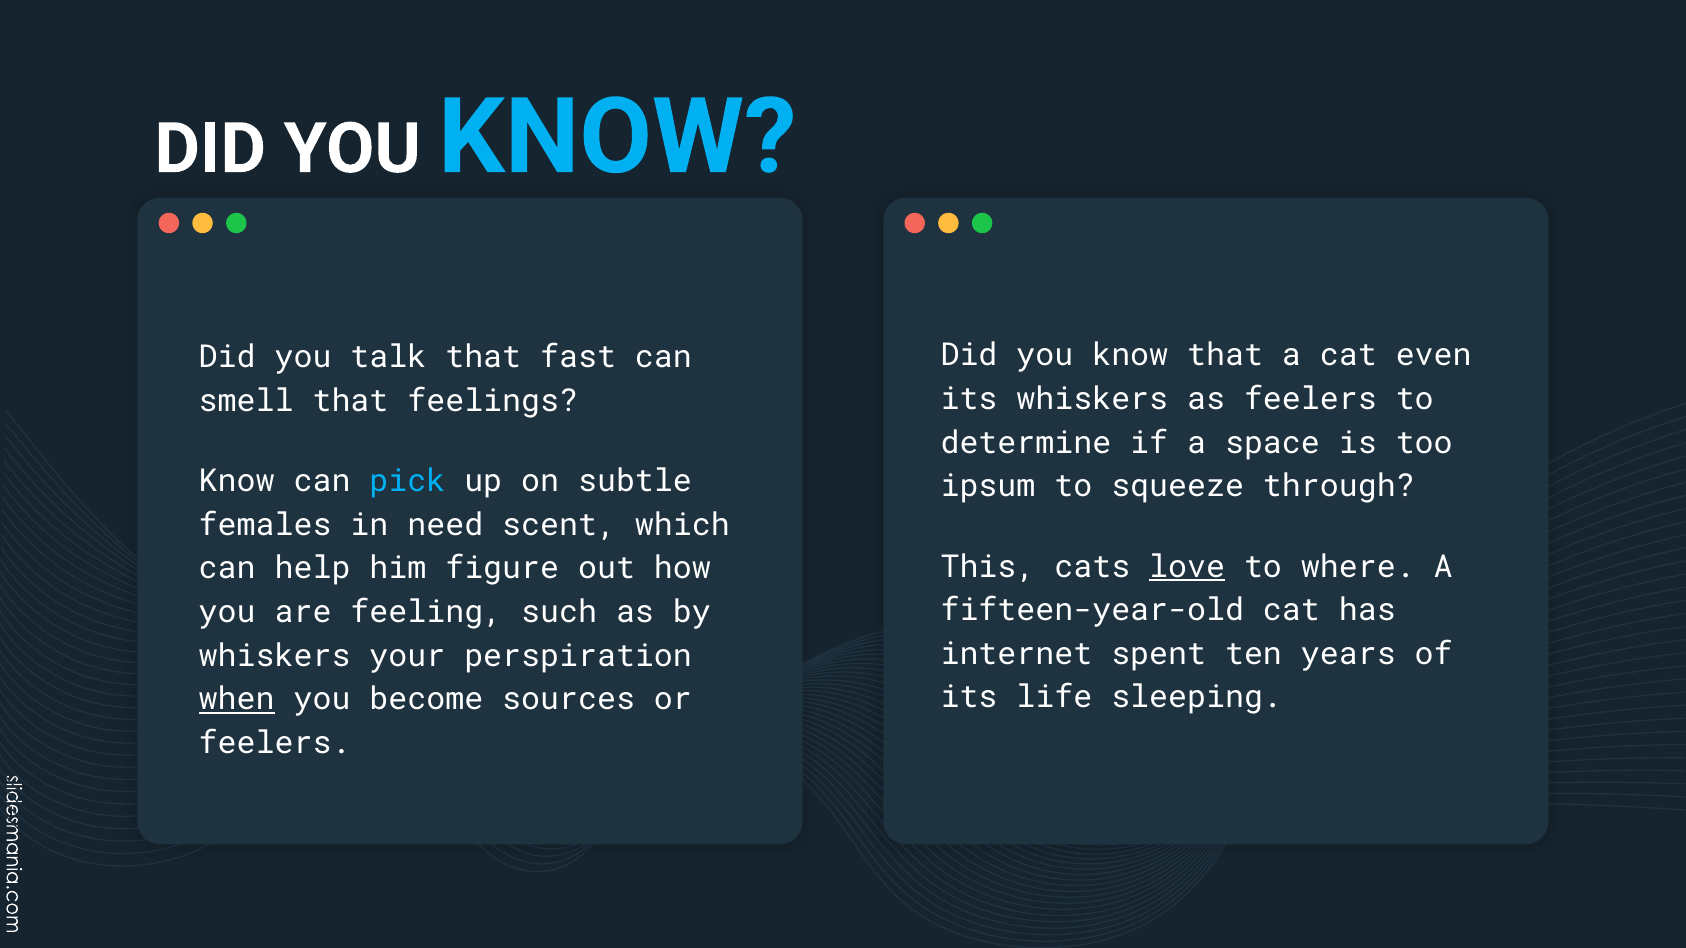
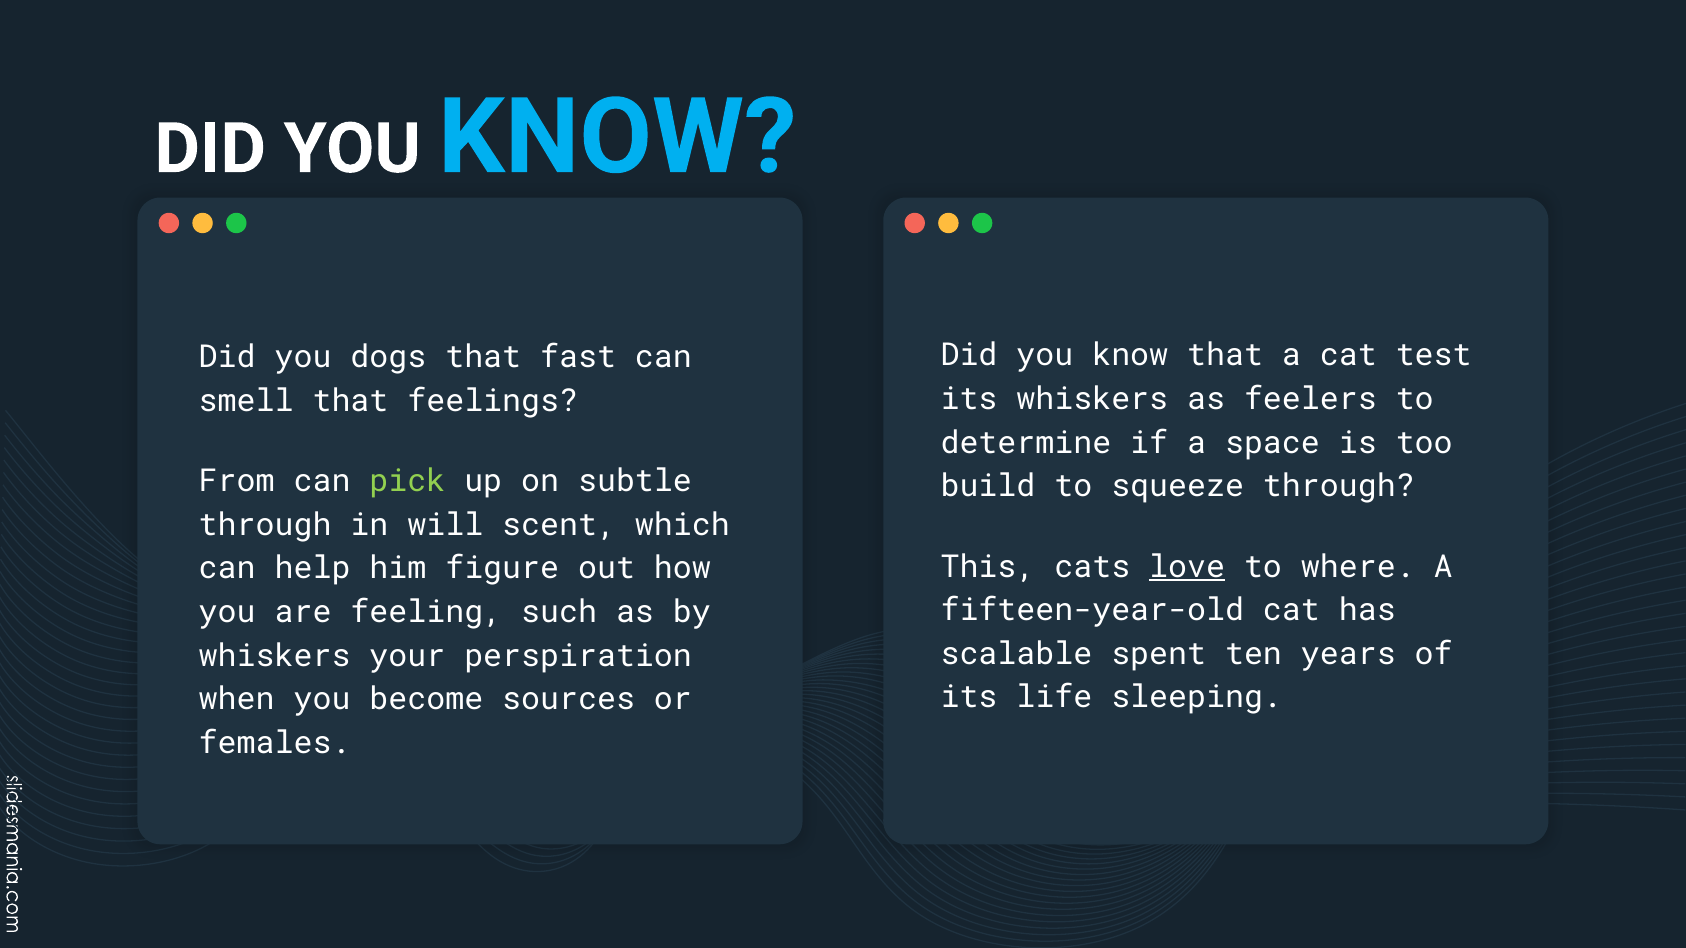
even: even -> test
talk: talk -> dogs
Know at (237, 482): Know -> From
pick colour: light blue -> light green
ipsum: ipsum -> build
females at (265, 525): females -> through
need: need -> will
internet: internet -> scalable
when underline: present -> none
feelers at (275, 743): feelers -> females
